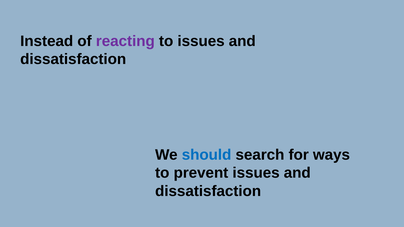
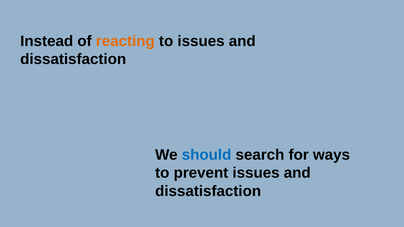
reacting colour: purple -> orange
